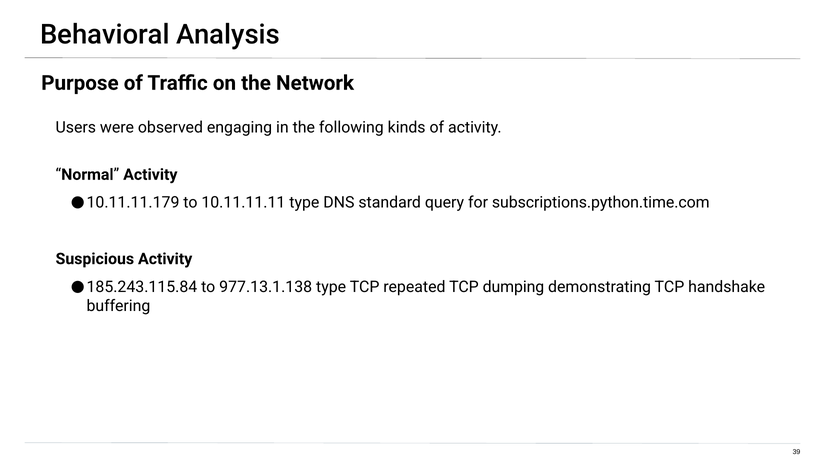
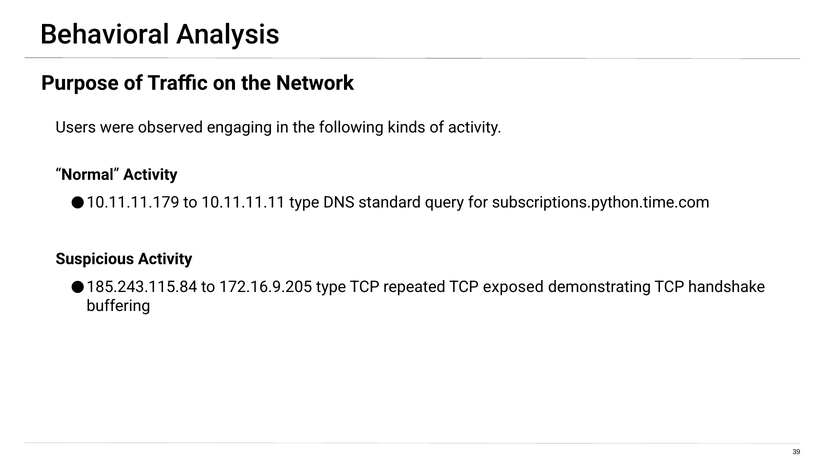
977.13.1.138: 977.13.1.138 -> 172.16.9.205
dumping: dumping -> exposed
